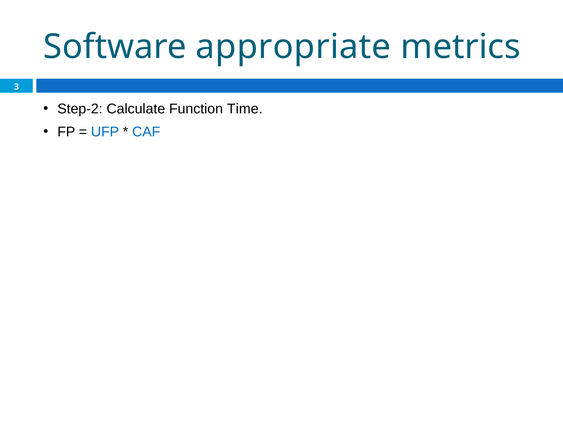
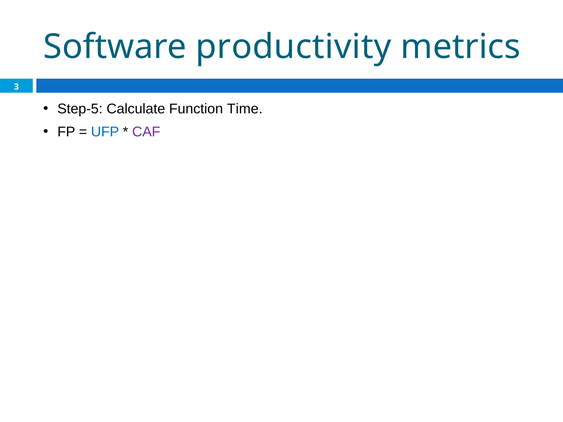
appropriate: appropriate -> productivity
Step-2: Step-2 -> Step-5
CAF colour: blue -> purple
